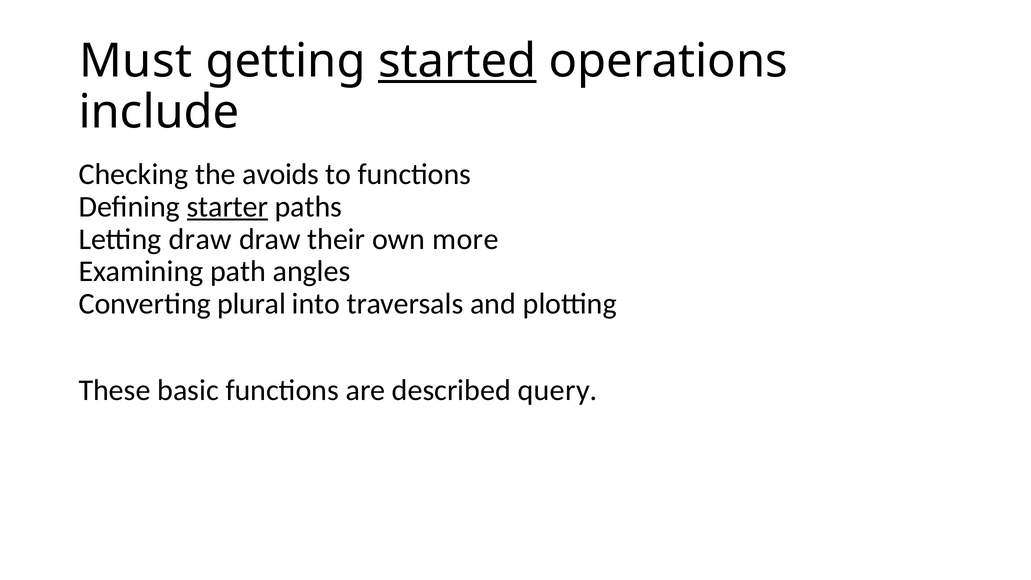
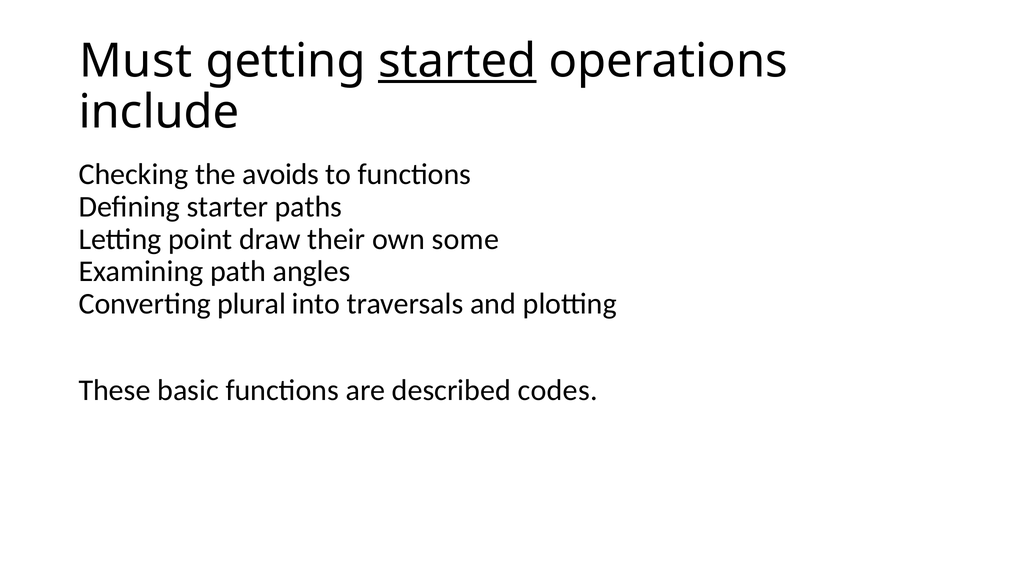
starter underline: present -> none
Letting draw: draw -> point
more: more -> some
query: query -> codes
